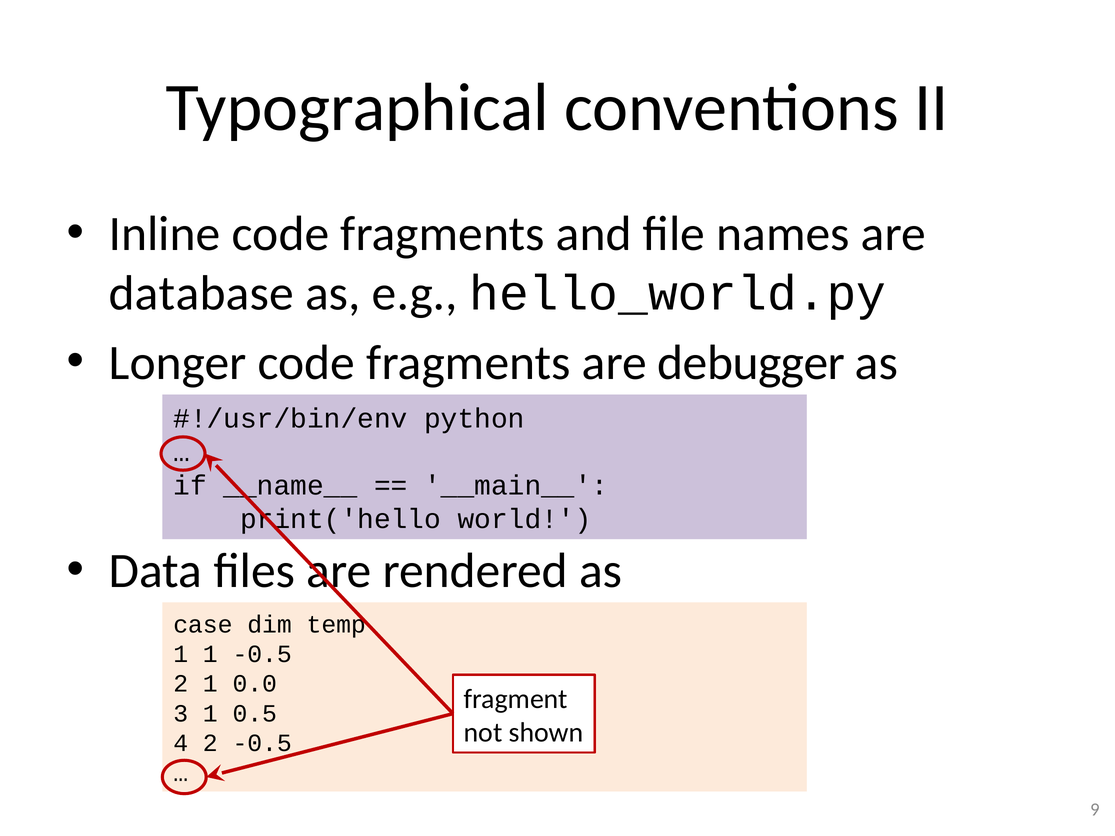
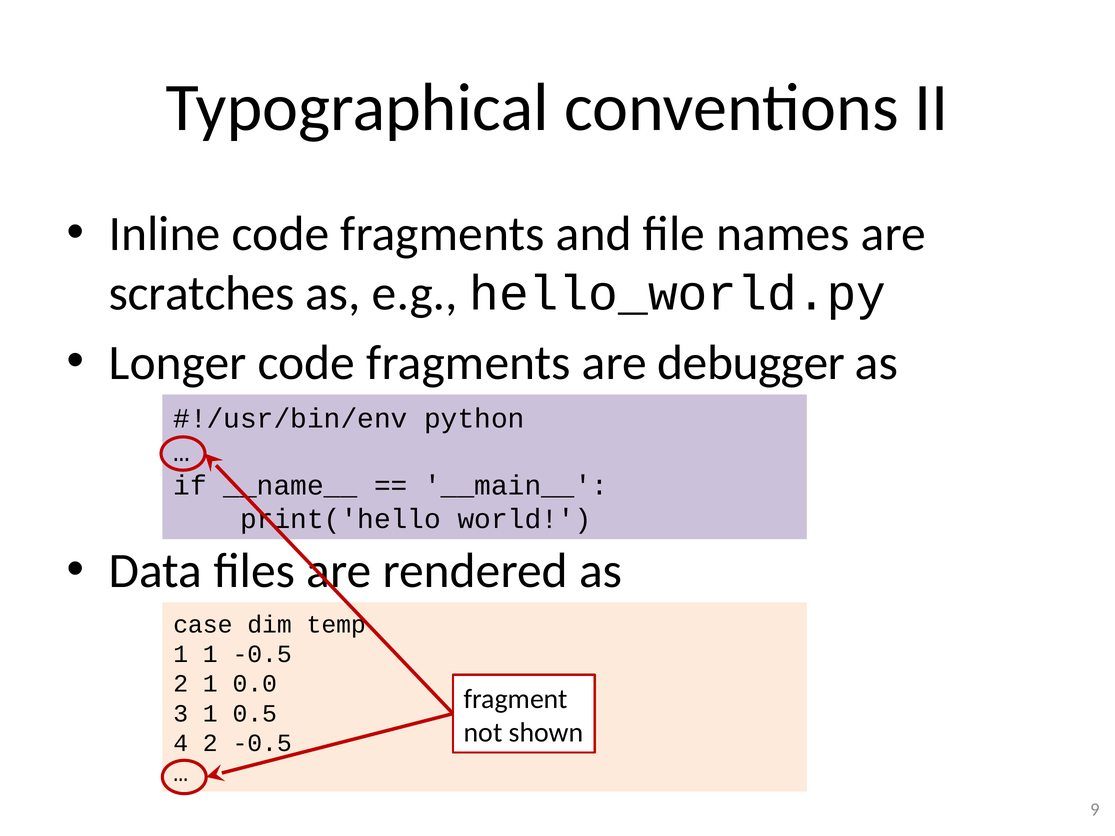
database: database -> scratches
